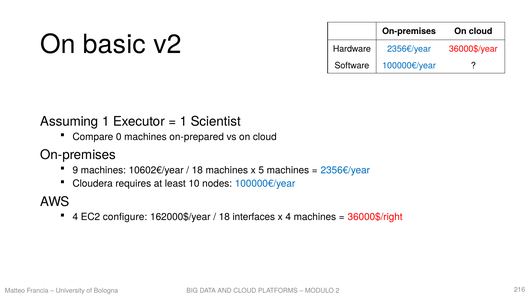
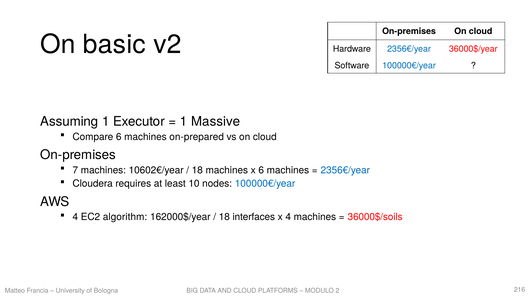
Scientist: Scientist -> Massive
Compare 0: 0 -> 6
9: 9 -> 7
x 5: 5 -> 6
configure: configure -> algorithm
36000$/right: 36000$/right -> 36000$/soils
